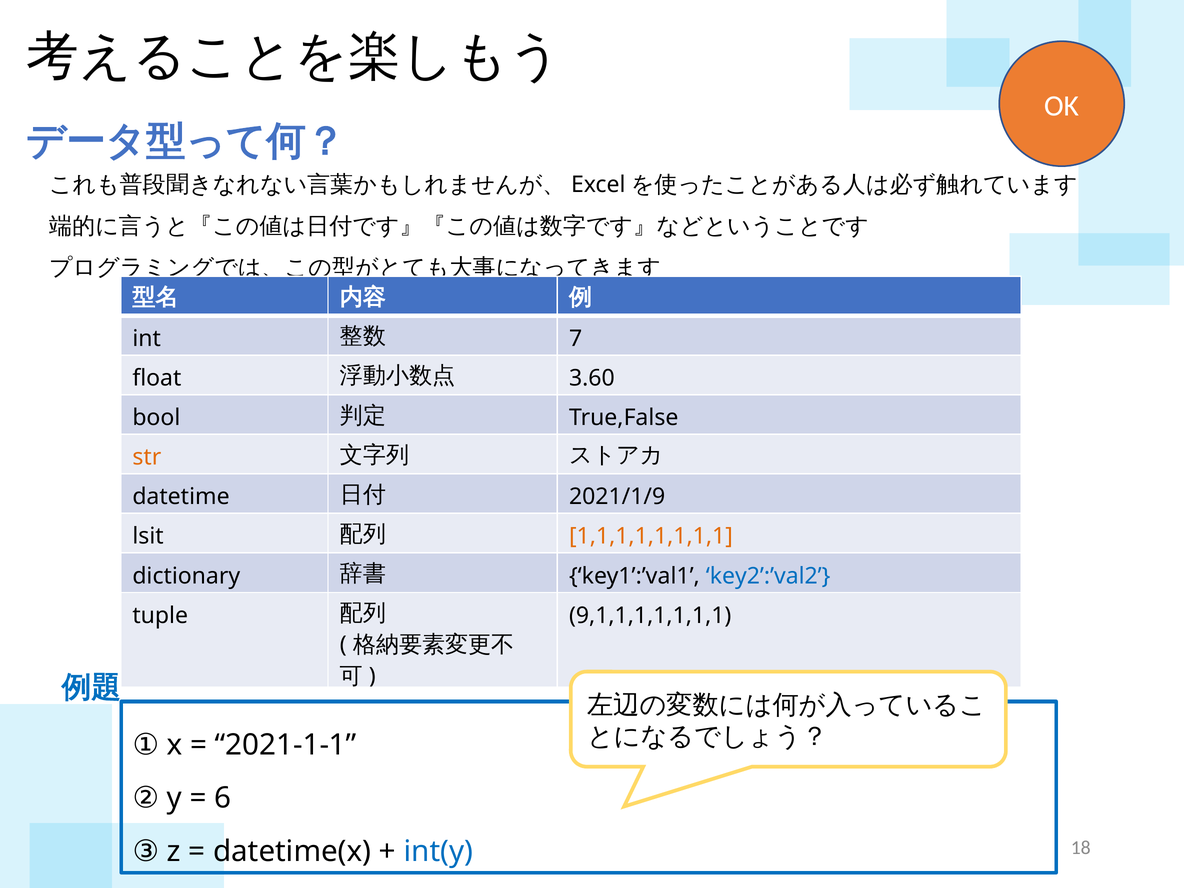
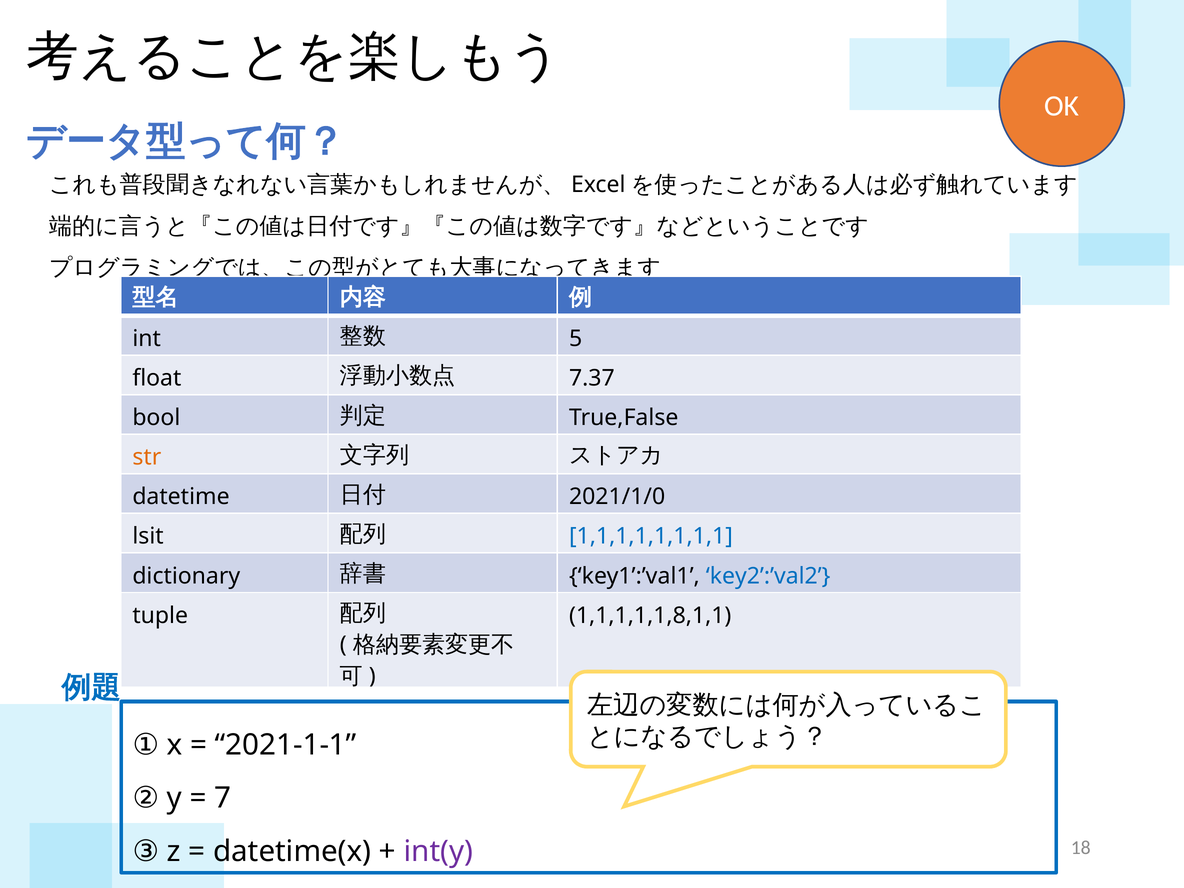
7: 7 -> 5
3.60: 3.60 -> 7.37
2021/1/9: 2021/1/9 -> 2021/1/0
1,1,1,1,1,1,1,1 colour: orange -> blue
9,1,1,1,1,1,1,1: 9,1,1,1,1,1,1,1 -> 1,1,1,1,1,8,1,1
6: 6 -> 7
int(y colour: blue -> purple
